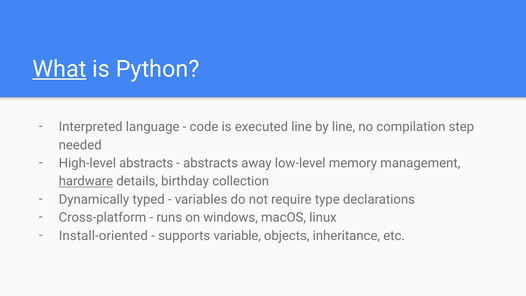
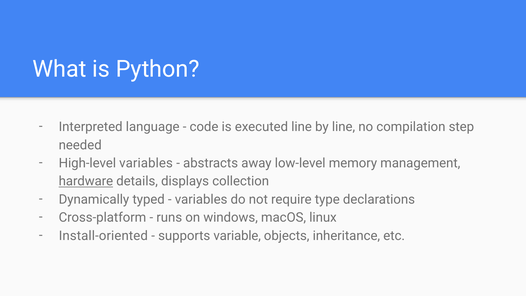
What underline: present -> none
High-level abstracts: abstracts -> variables
birthday: birthday -> displays
